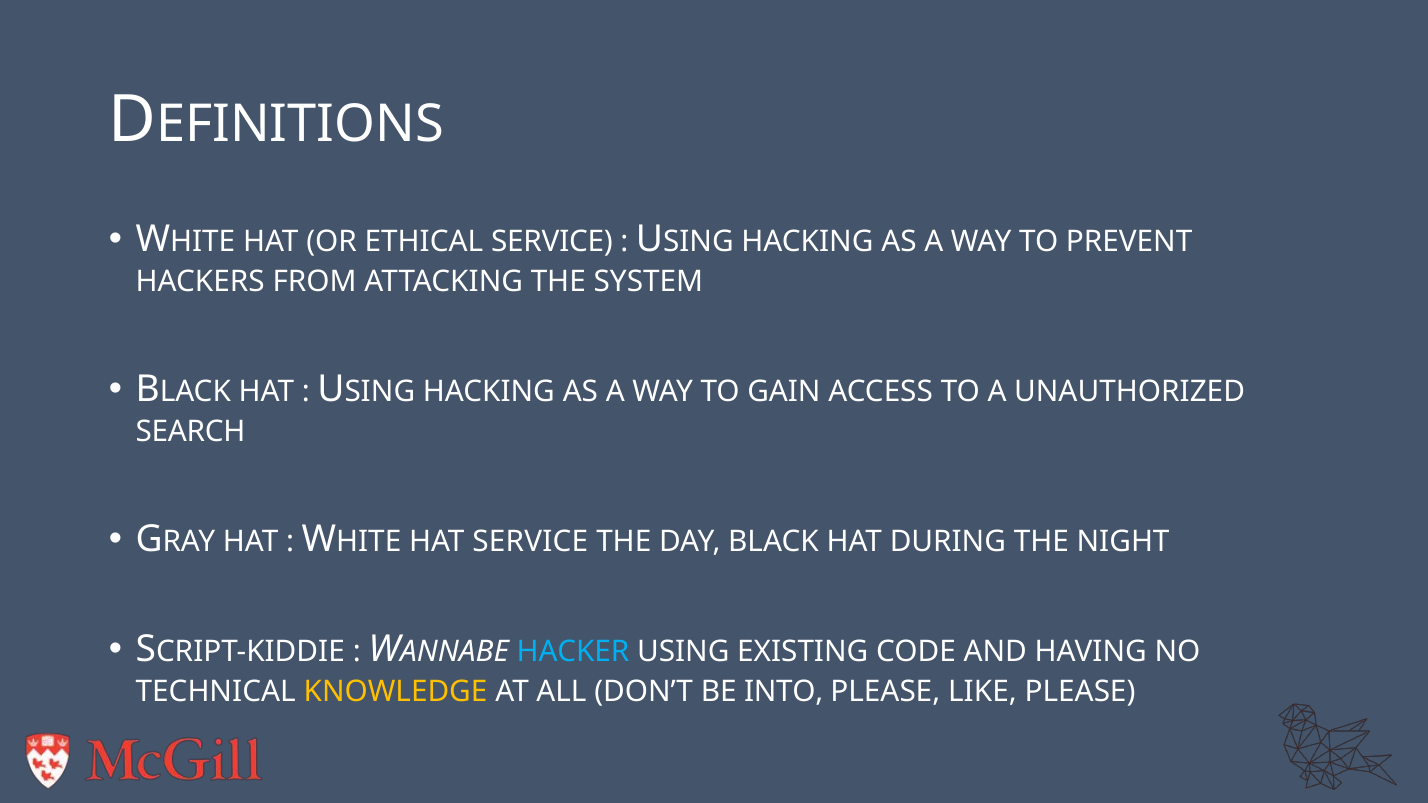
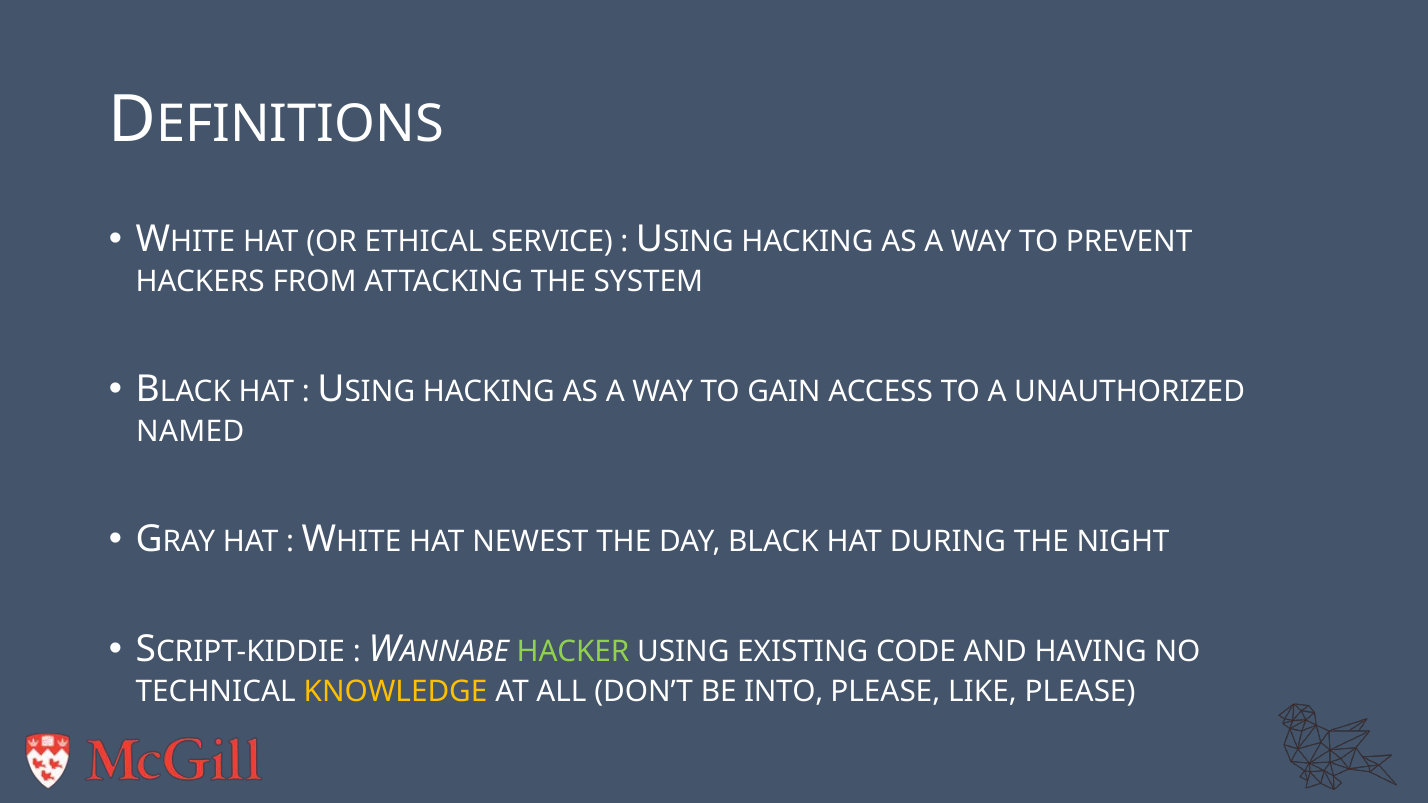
SEARCH: SEARCH -> NAMED
HAT SERVICE: SERVICE -> NEWEST
HACKER colour: light blue -> light green
